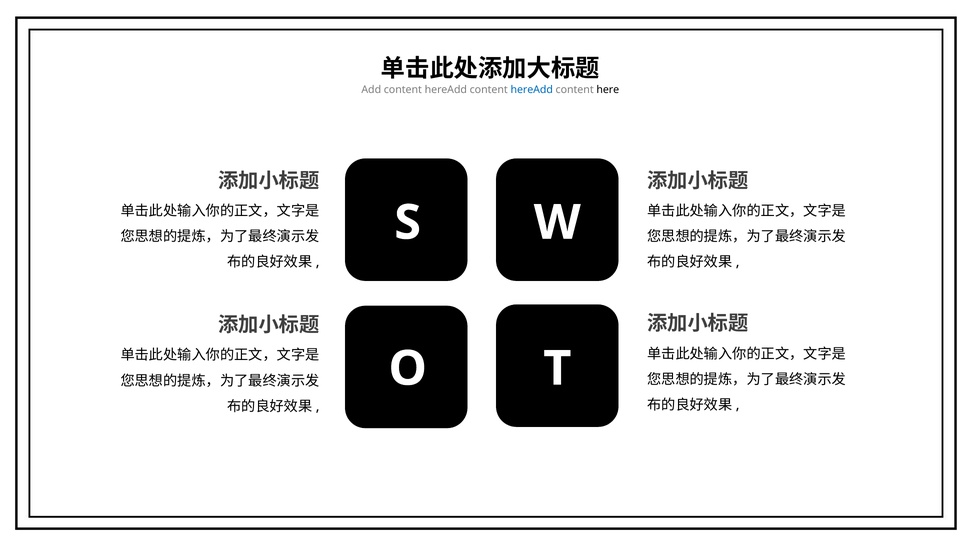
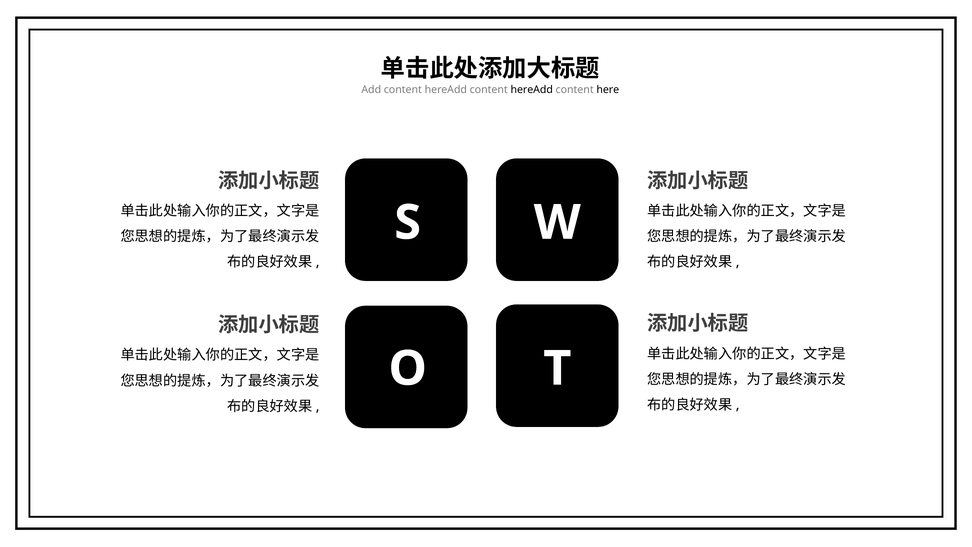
hereAdd at (532, 90) colour: blue -> black
